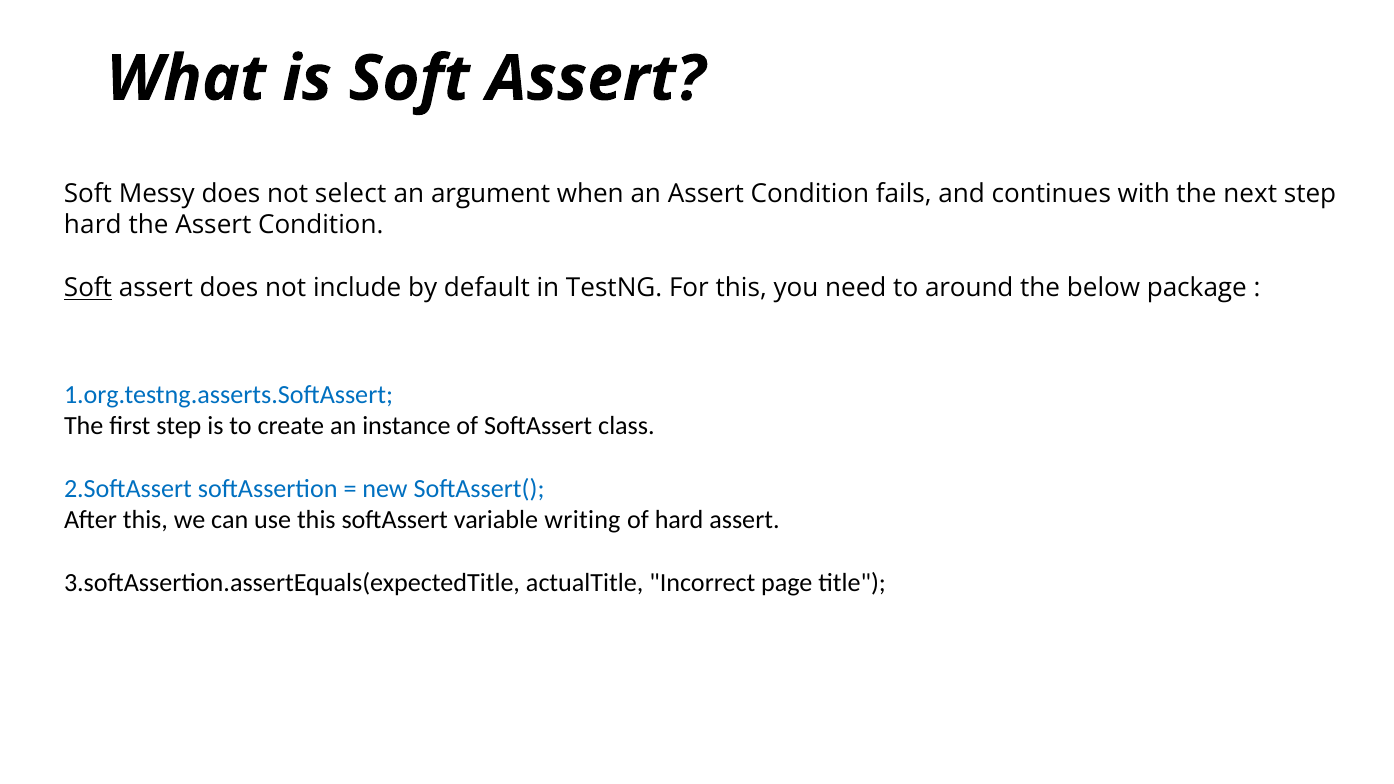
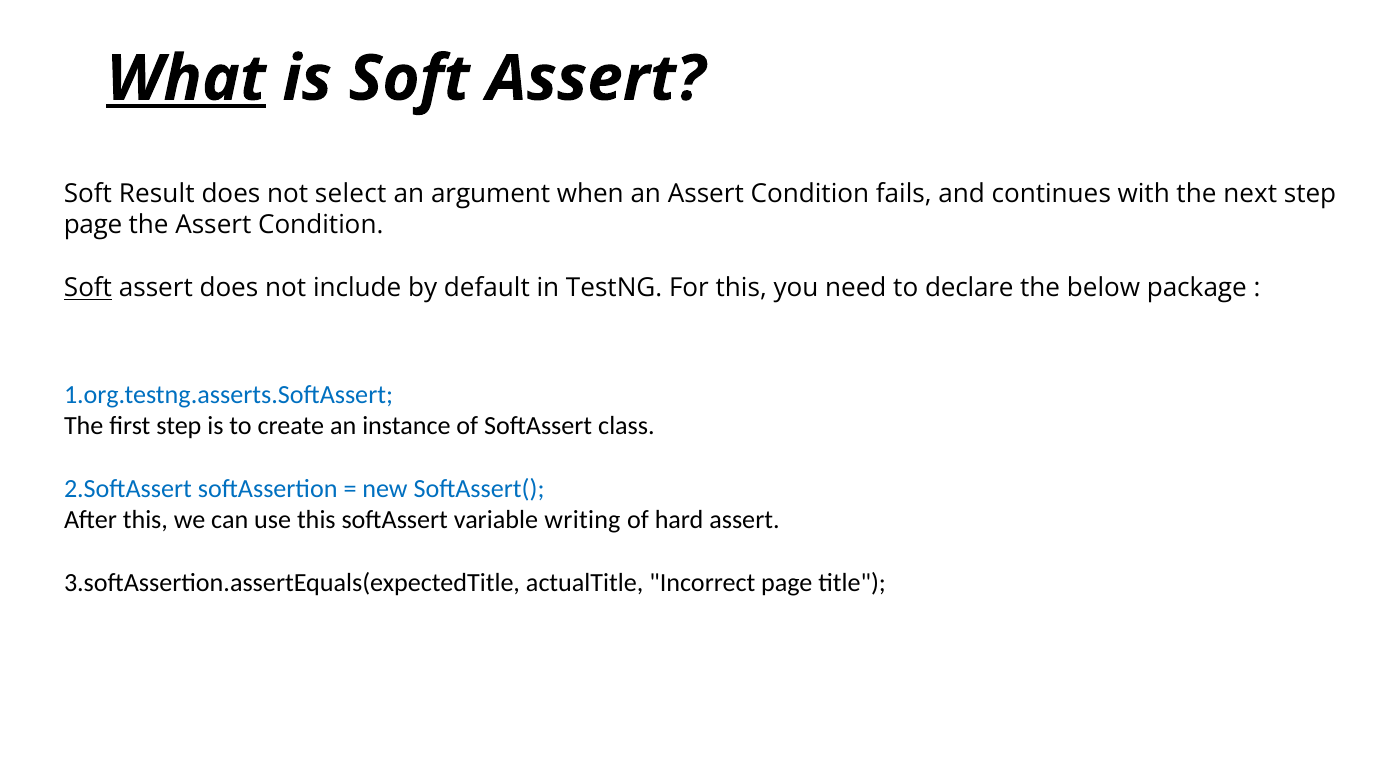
What underline: none -> present
Messy: Messy -> Result
hard at (93, 225): hard -> page
around: around -> declare
